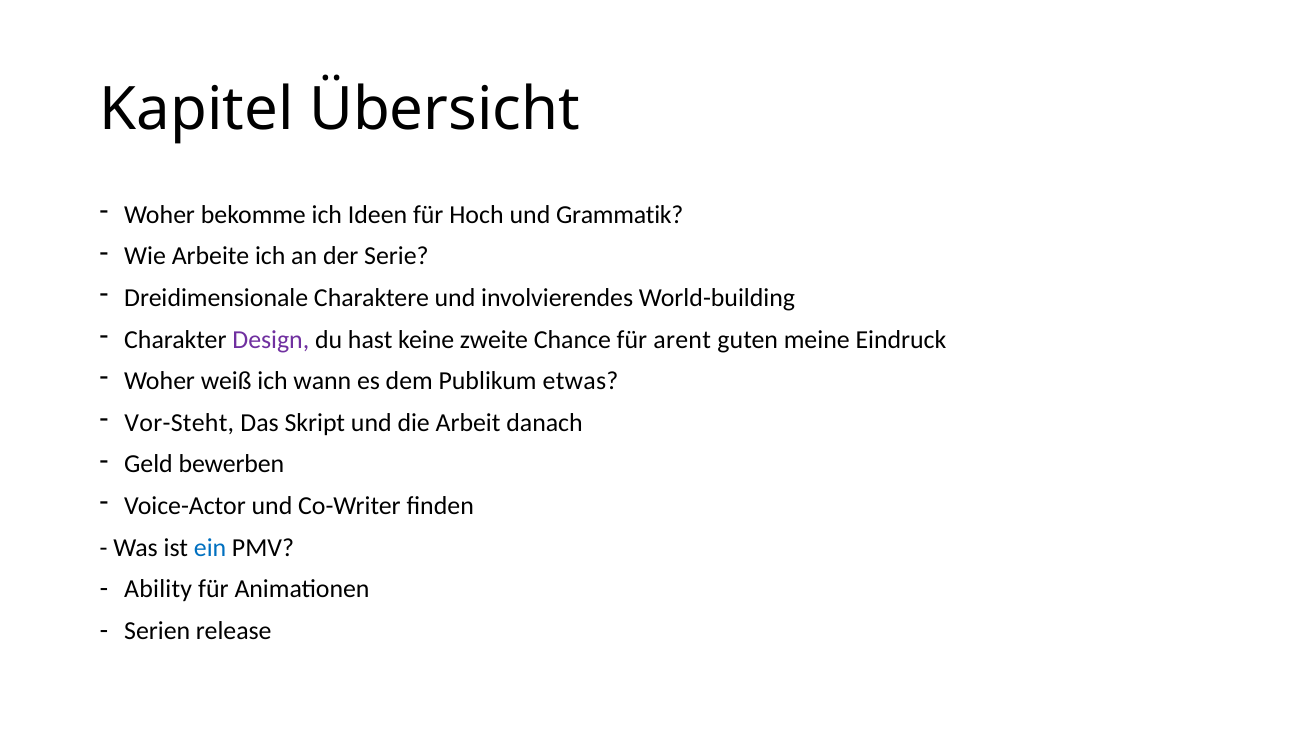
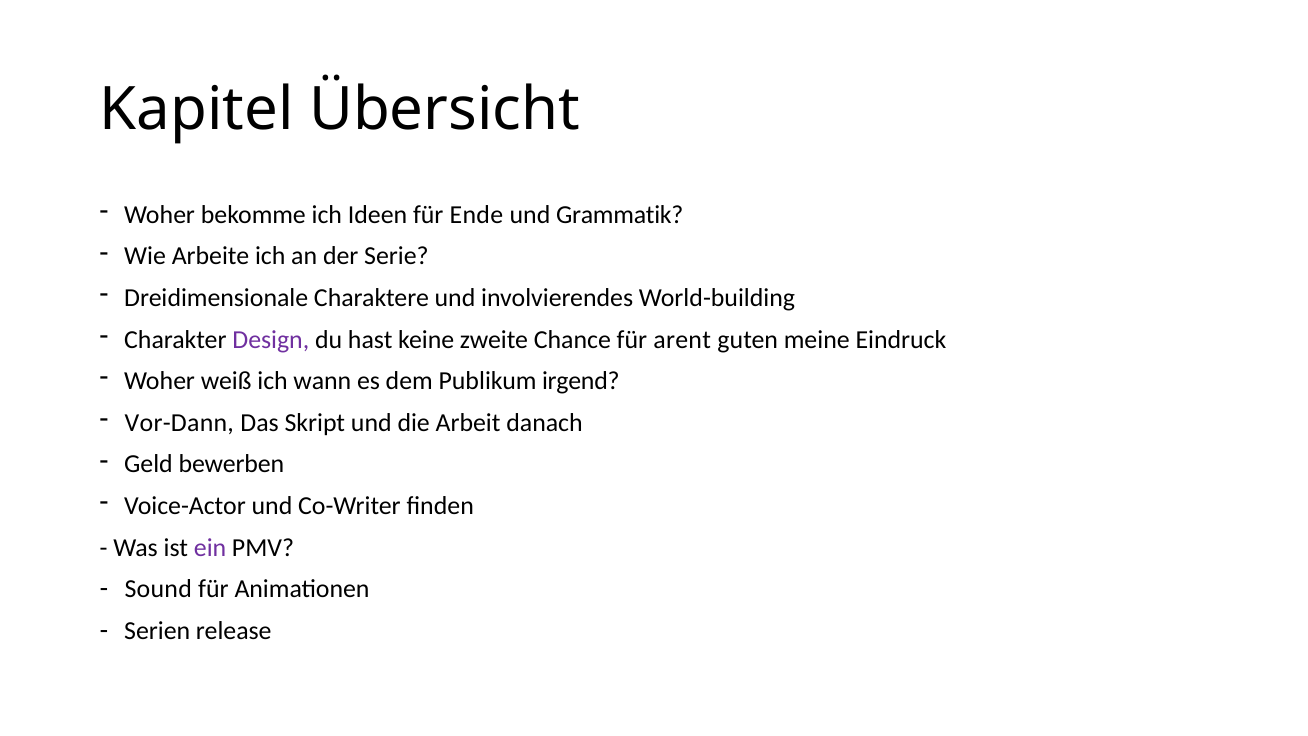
Hoch: Hoch -> Ende
etwas: etwas -> irgend
Vor-Steht: Vor-Steht -> Vor-Dann
ein colour: blue -> purple
Ability: Ability -> Sound
